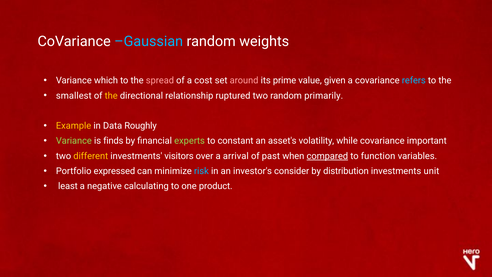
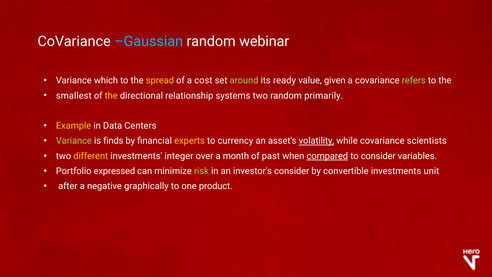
weights: weights -> webinar
spread colour: pink -> yellow
around colour: pink -> light green
prime: prime -> ready
refers colour: light blue -> light green
ruptured: ruptured -> systems
Roughly: Roughly -> Centers
experts colour: light green -> yellow
constant: constant -> currency
volatility underline: none -> present
important: important -> scientists
visitors: visitors -> integer
arrival: arrival -> month
to function: function -> consider
risk colour: light blue -> light green
distribution: distribution -> convertible
least: least -> after
calculating: calculating -> graphically
